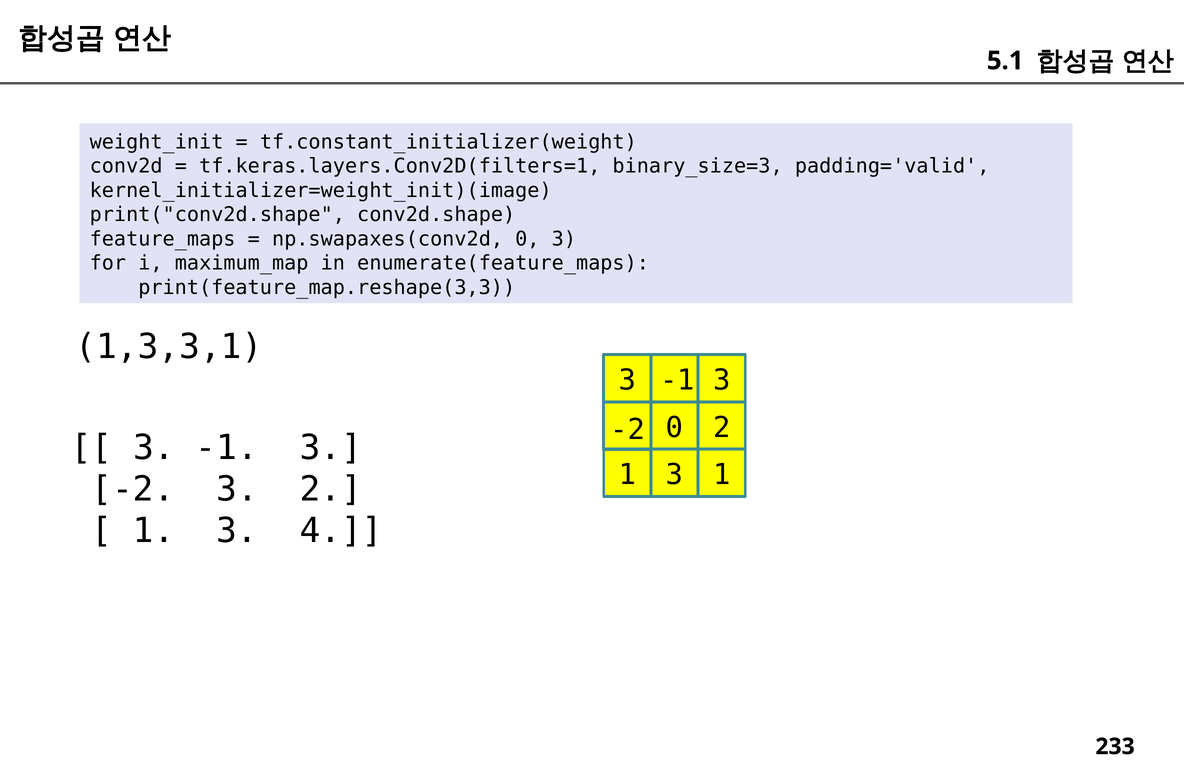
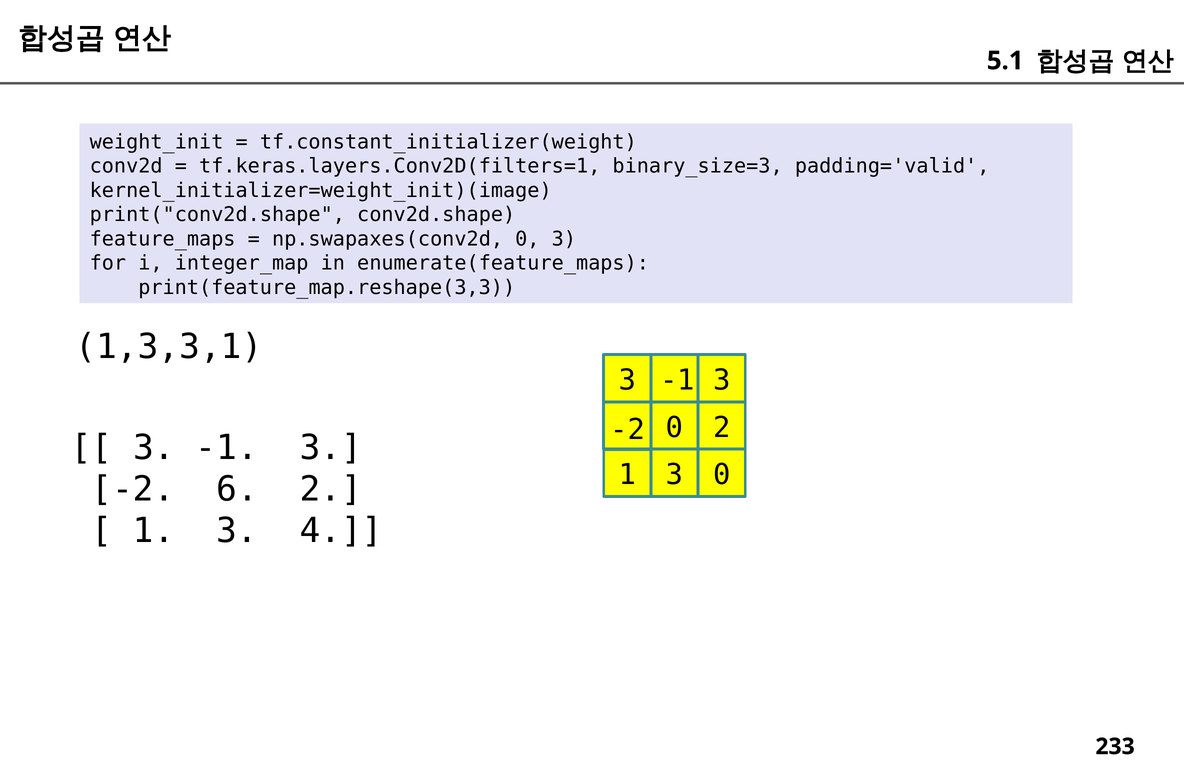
maximum_map: maximum_map -> integer_map
1 at (722, 475): 1 -> 0
-2 3: 3 -> 6
